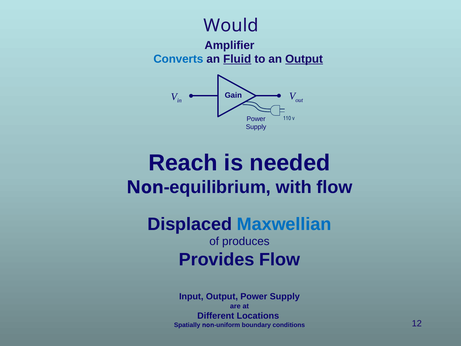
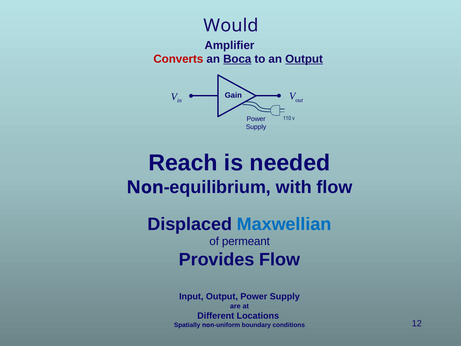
Converts colour: blue -> red
Fluid: Fluid -> Boca
produces: produces -> permeant
